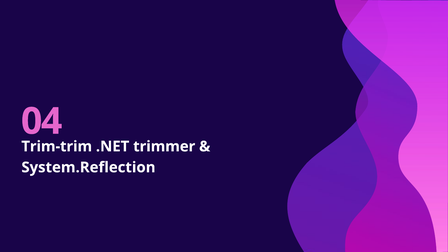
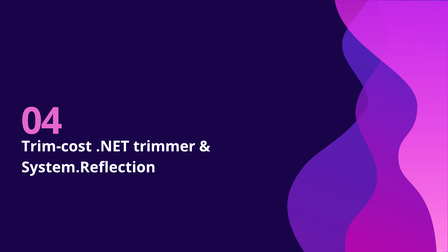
Trim-trim: Trim-trim -> Trim-cost
